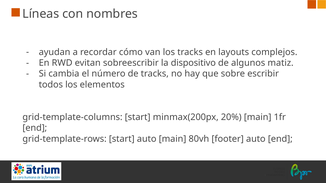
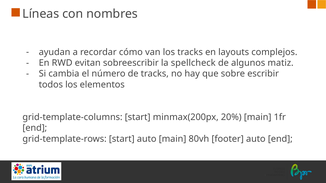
dispositivo: dispositivo -> spellcheck
